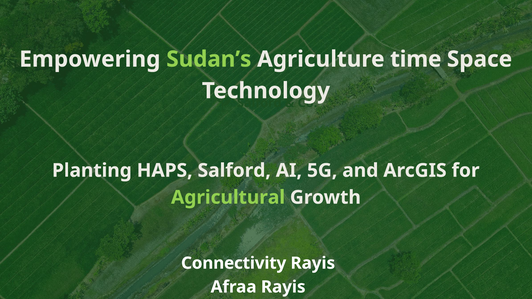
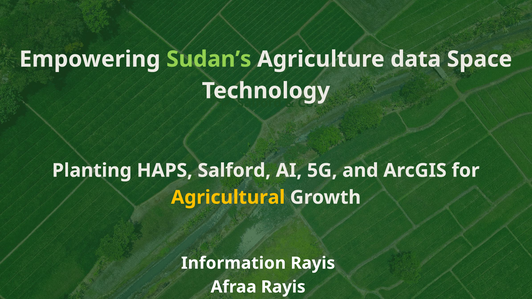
time: time -> data
Agricultural colour: light green -> yellow
Connectivity: Connectivity -> Information
